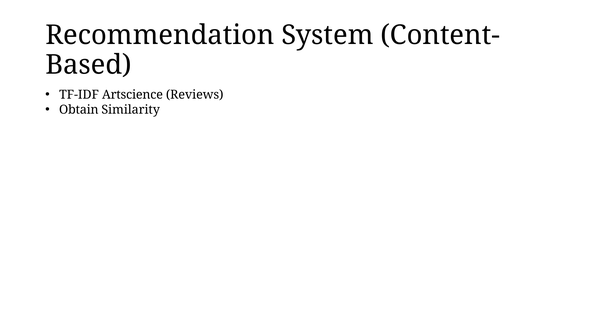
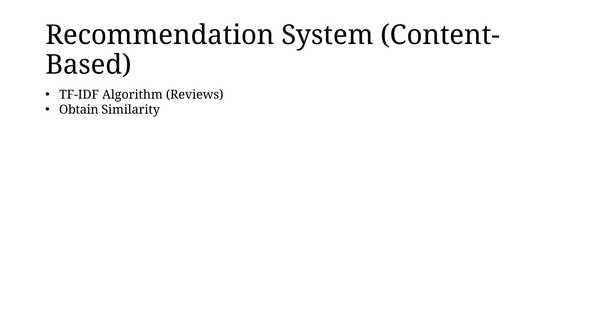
Artscience: Artscience -> Algorithm
